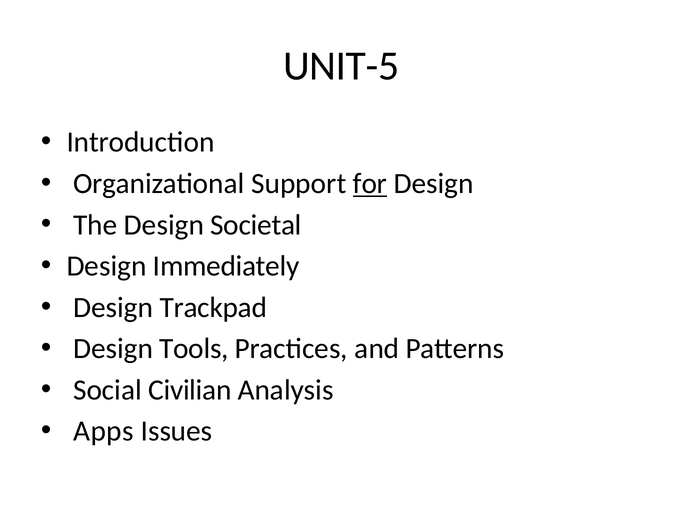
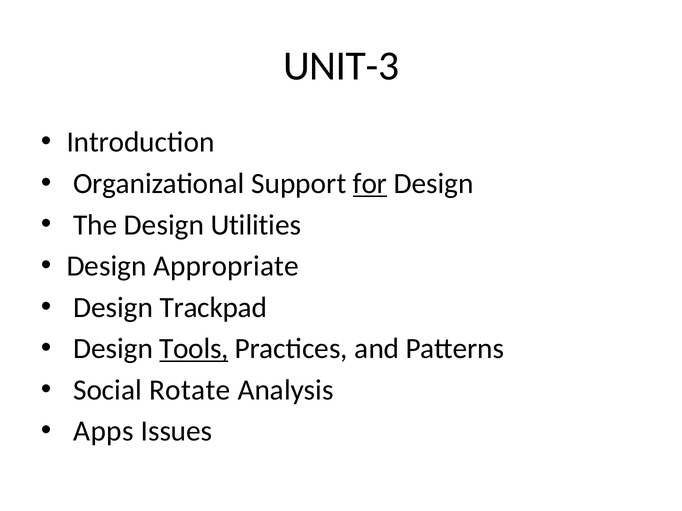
UNIT-5: UNIT-5 -> UNIT-3
Societal: Societal -> Utilities
Immediately: Immediately -> Appropriate
Tools underline: none -> present
Civilian: Civilian -> Rotate
